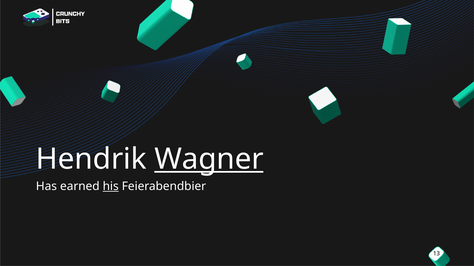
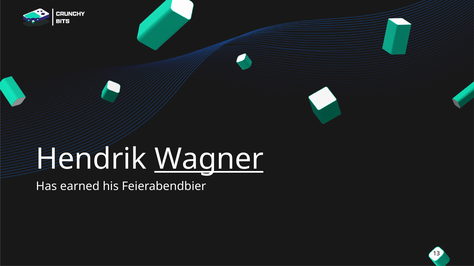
his underline: present -> none
